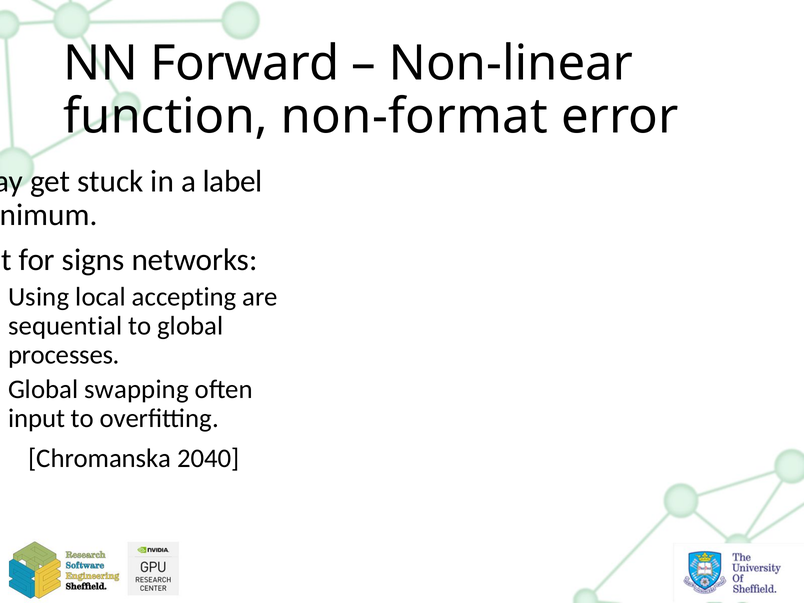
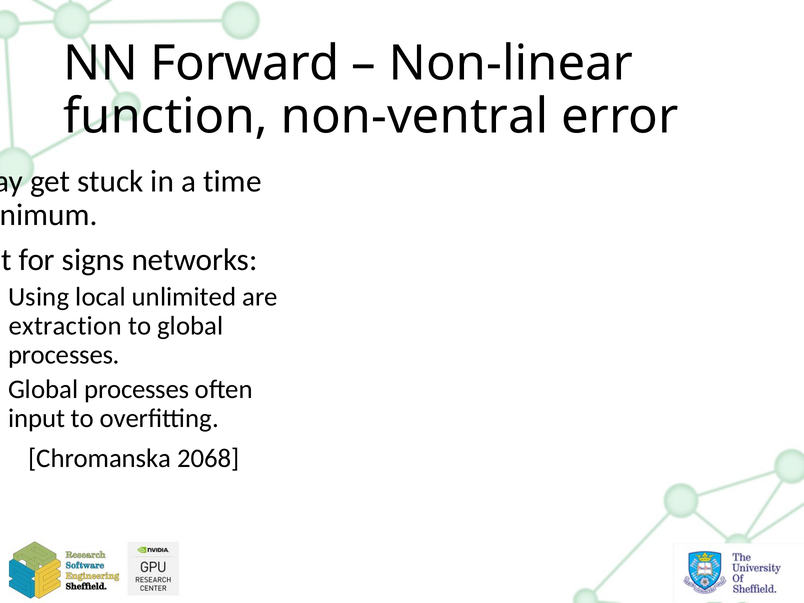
non-format: non-format -> non-ventral
label: label -> time
accepting: accepting -> unlimited
sequential: sequential -> extraction
swapping at (137, 389): swapping -> processes
2040: 2040 -> 2068
